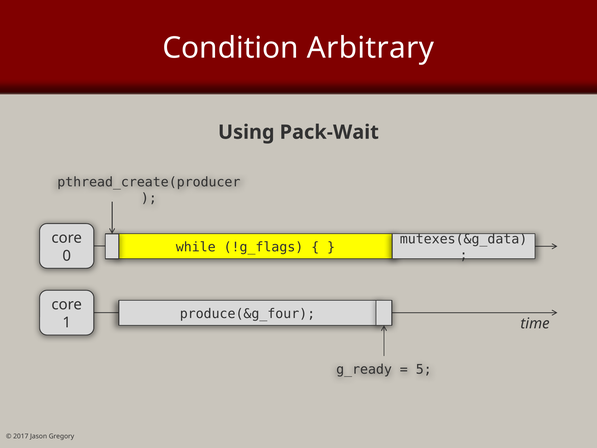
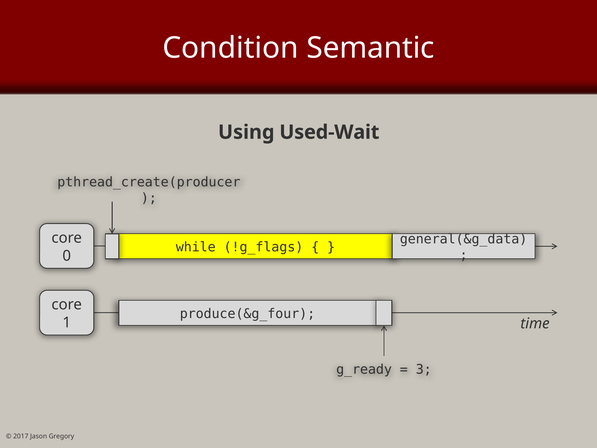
Arbitrary: Arbitrary -> Semantic
Pack-Wait: Pack-Wait -> Used-Wait
mutexes(&g_data: mutexes(&g_data -> general(&g_data
5: 5 -> 3
